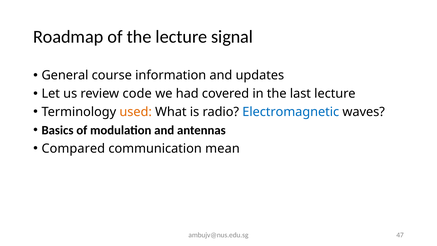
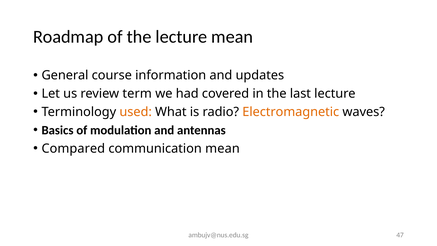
lecture signal: signal -> mean
code: code -> term
Electromagnetic colour: blue -> orange
